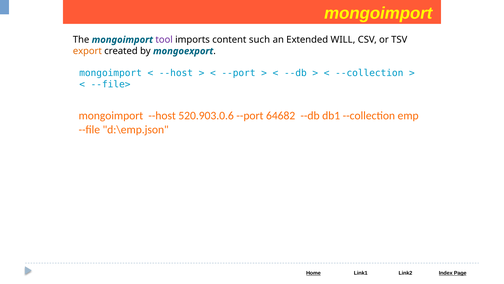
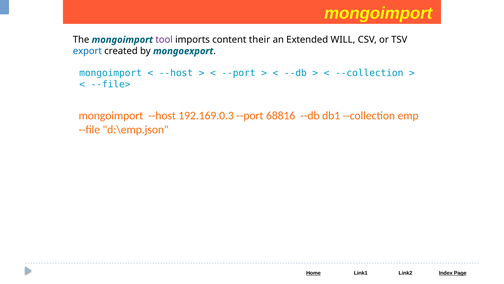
such: such -> their
export colour: orange -> blue
520.903.0.6: 520.903.0.6 -> 192.169.0.3
64682: 64682 -> 68816
